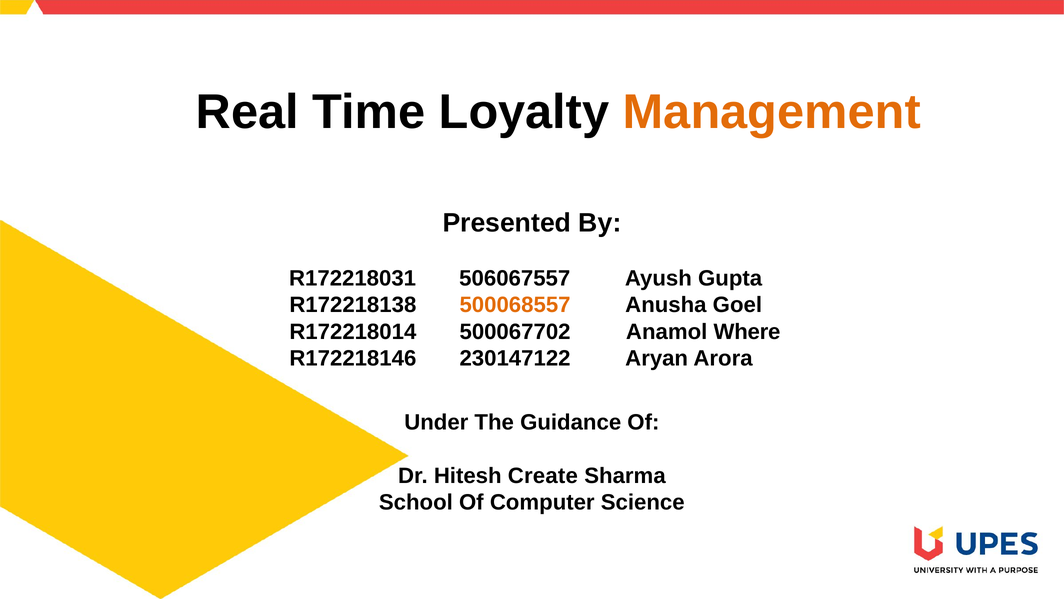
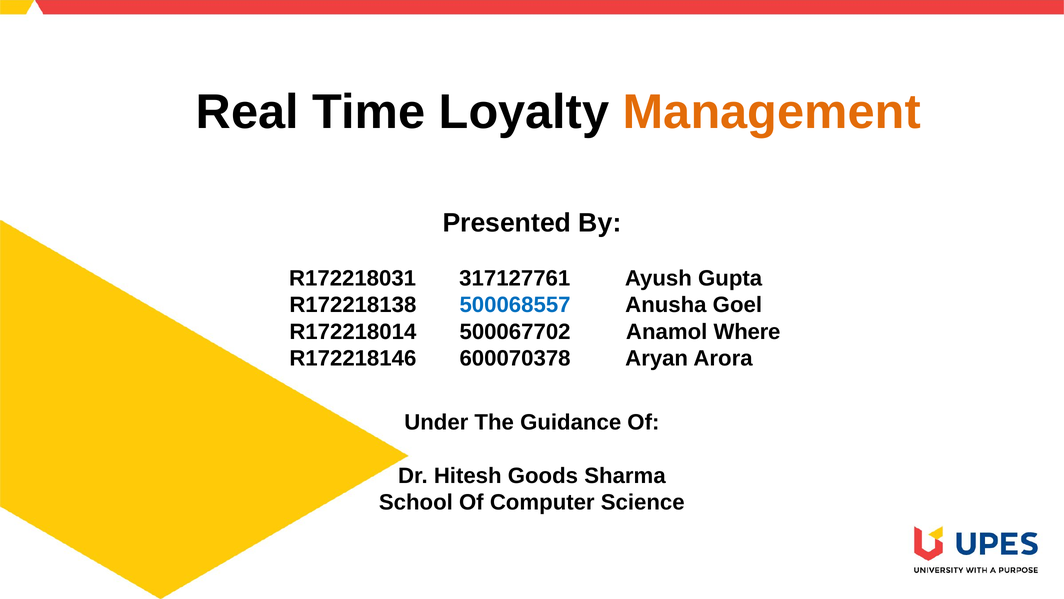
506067557: 506067557 -> 317127761
500068557 colour: orange -> blue
230147122: 230147122 -> 600070378
Create: Create -> Goods
